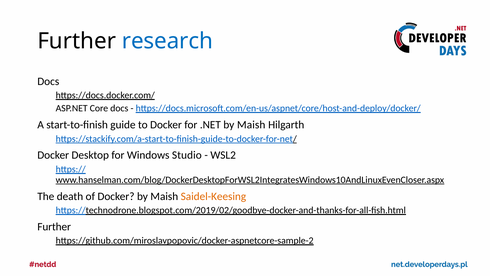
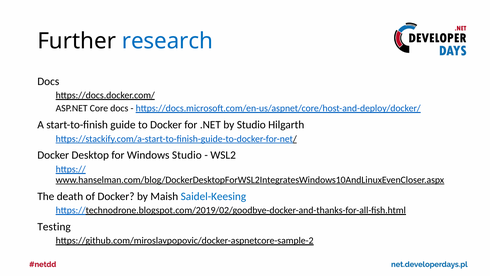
.NET by Maish: Maish -> Studio
Saidel-Keesing colour: orange -> blue
Further at (54, 226): Further -> Testing
